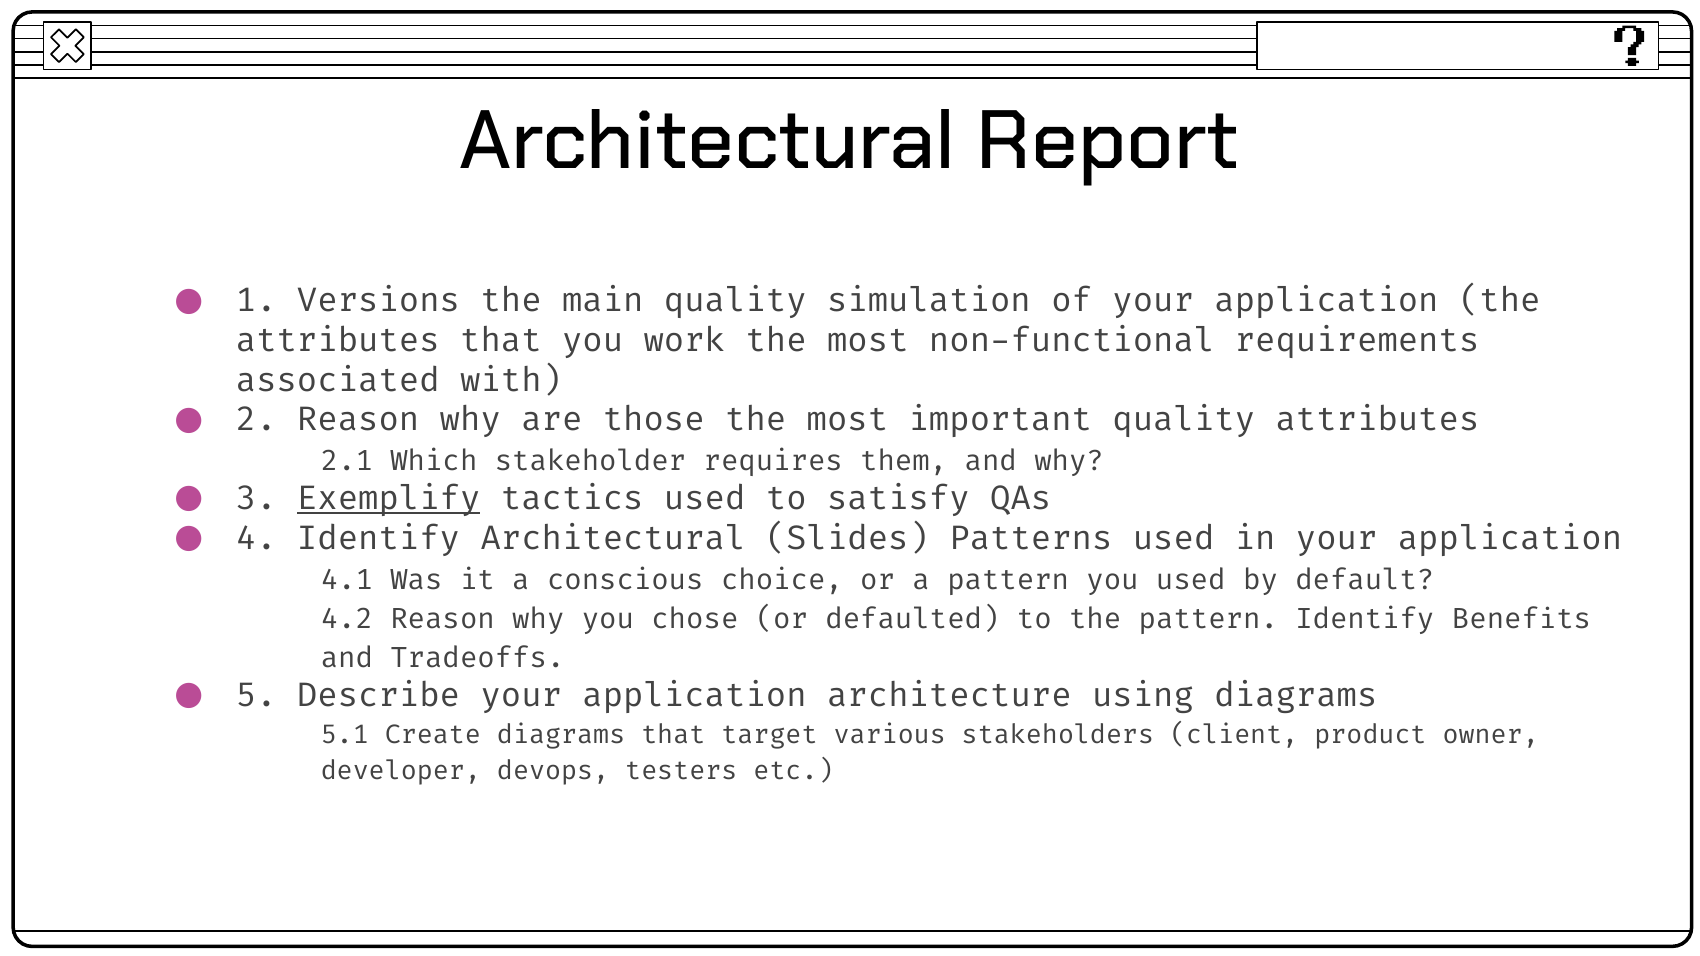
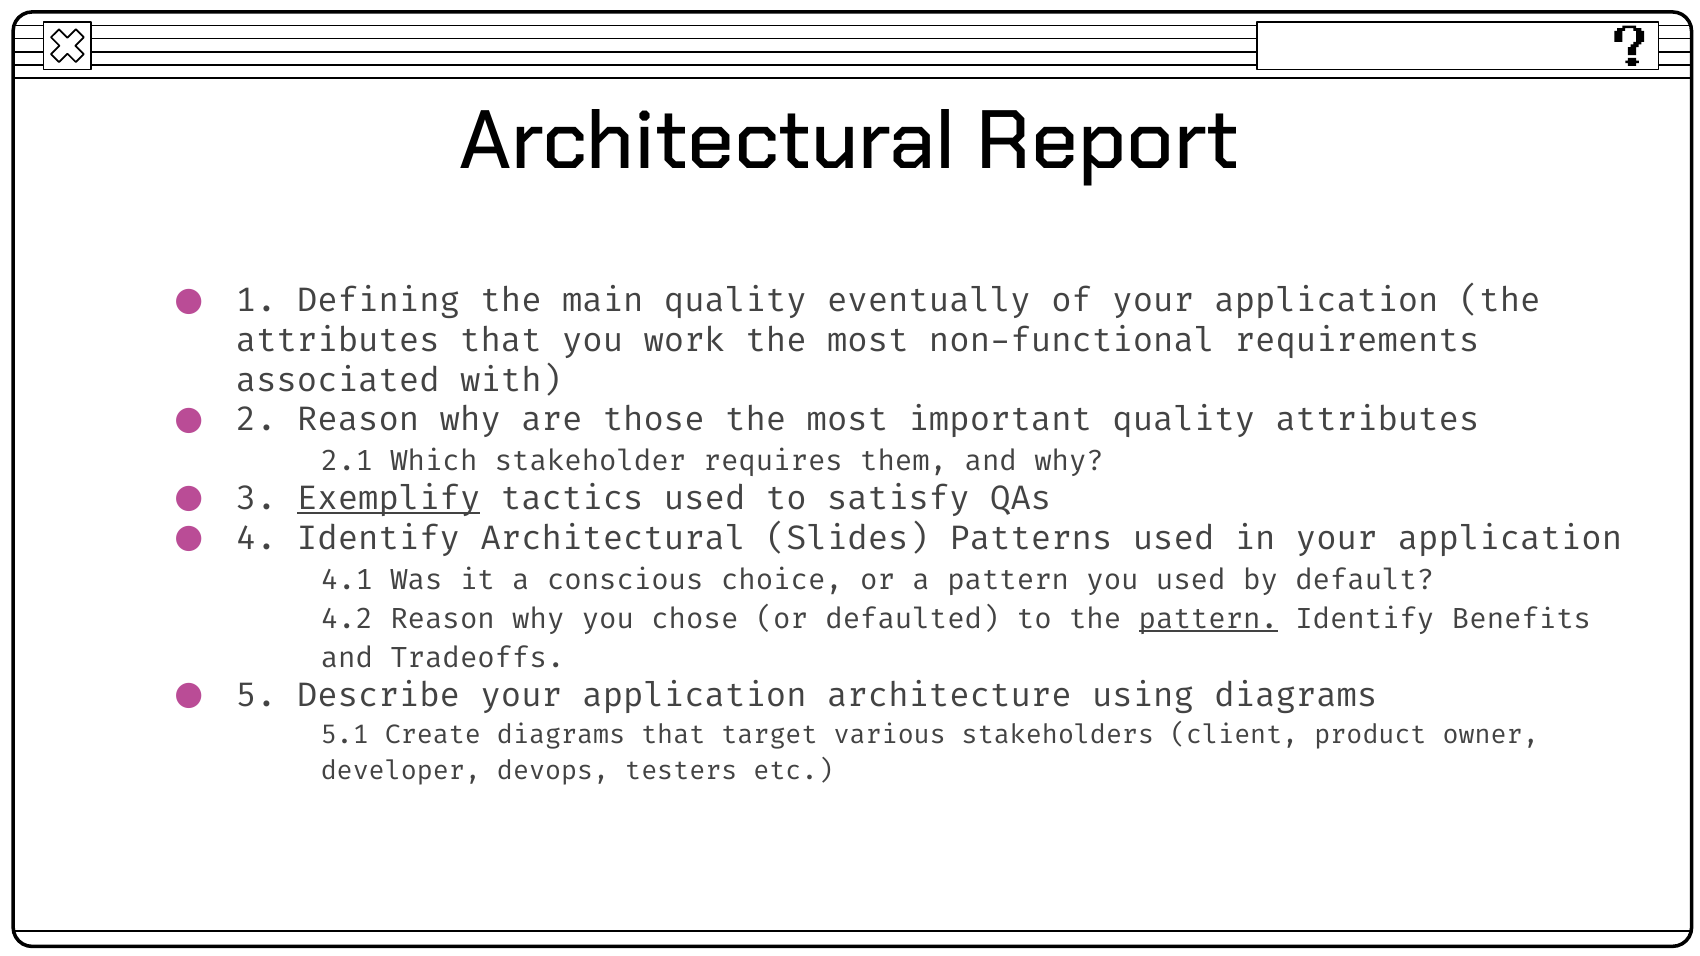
Versions: Versions -> Defining
simulation: simulation -> eventually
pattern at (1208, 619) underline: none -> present
